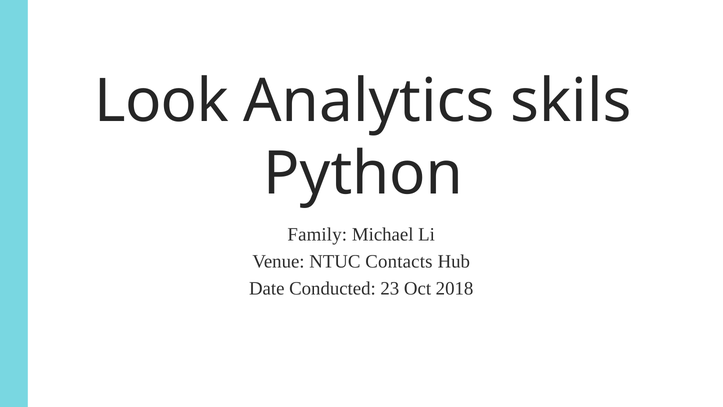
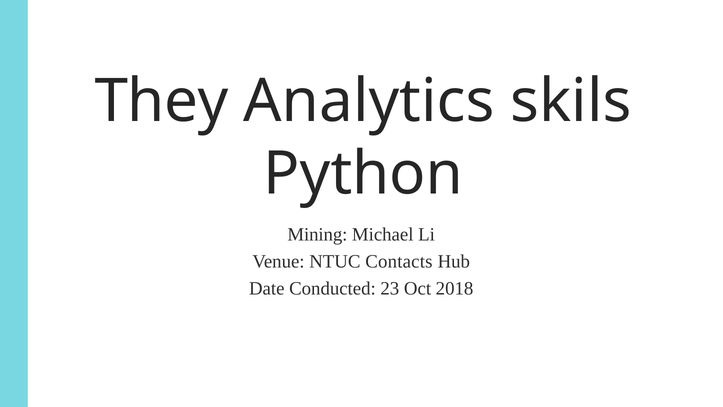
Look: Look -> They
Family: Family -> Mining
